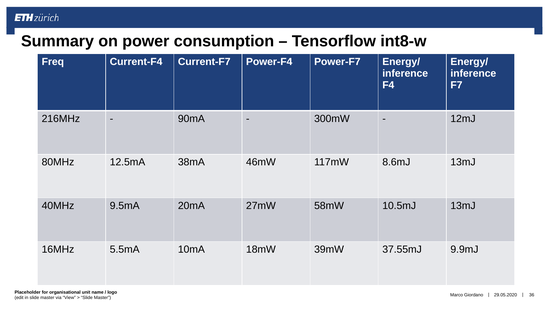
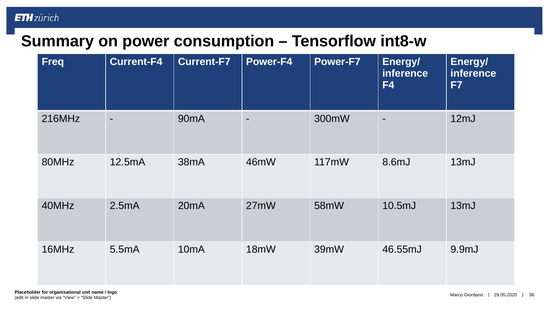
9.5mA: 9.5mA -> 2.5mA
37.55mJ: 37.55mJ -> 46.55mJ
